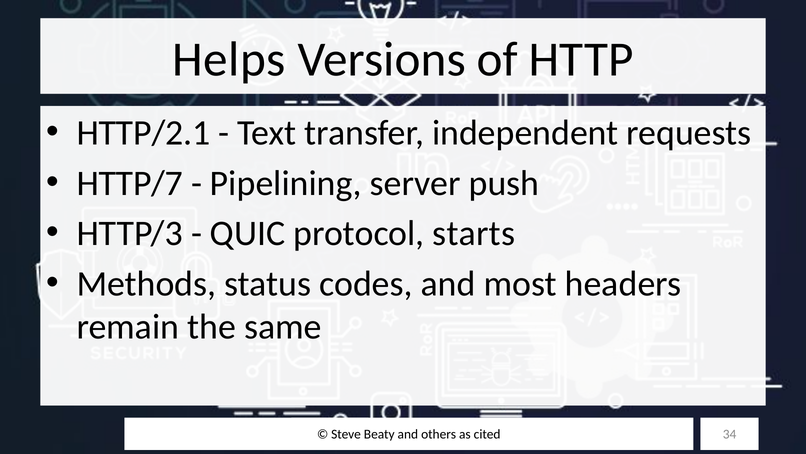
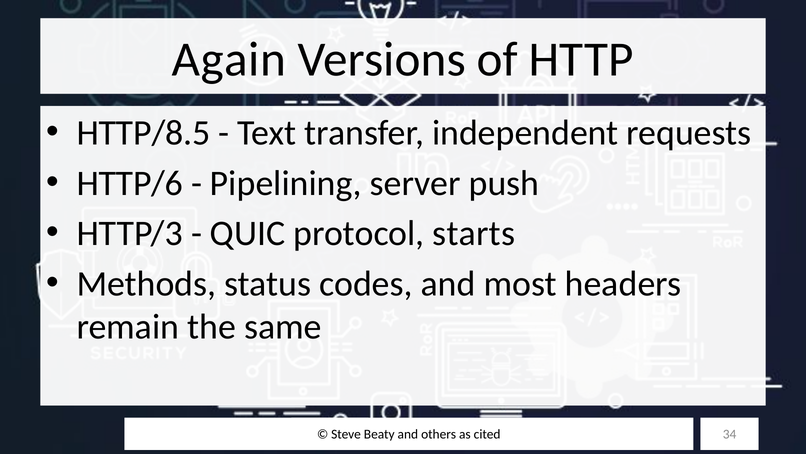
Helps: Helps -> Again
HTTP/2.1: HTTP/2.1 -> HTTP/8.5
HTTP/7: HTTP/7 -> HTTP/6
